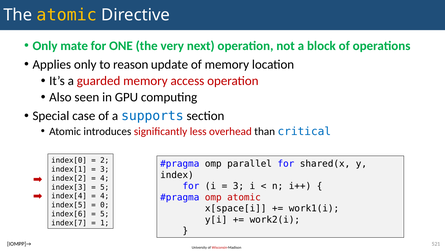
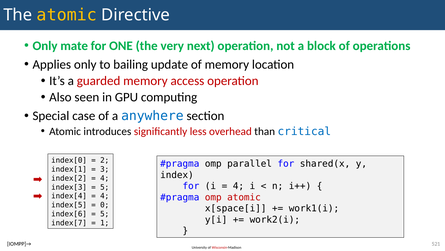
reason: reason -> bailing
supports: supports -> anywhere
3 at (238, 186): 3 -> 4
